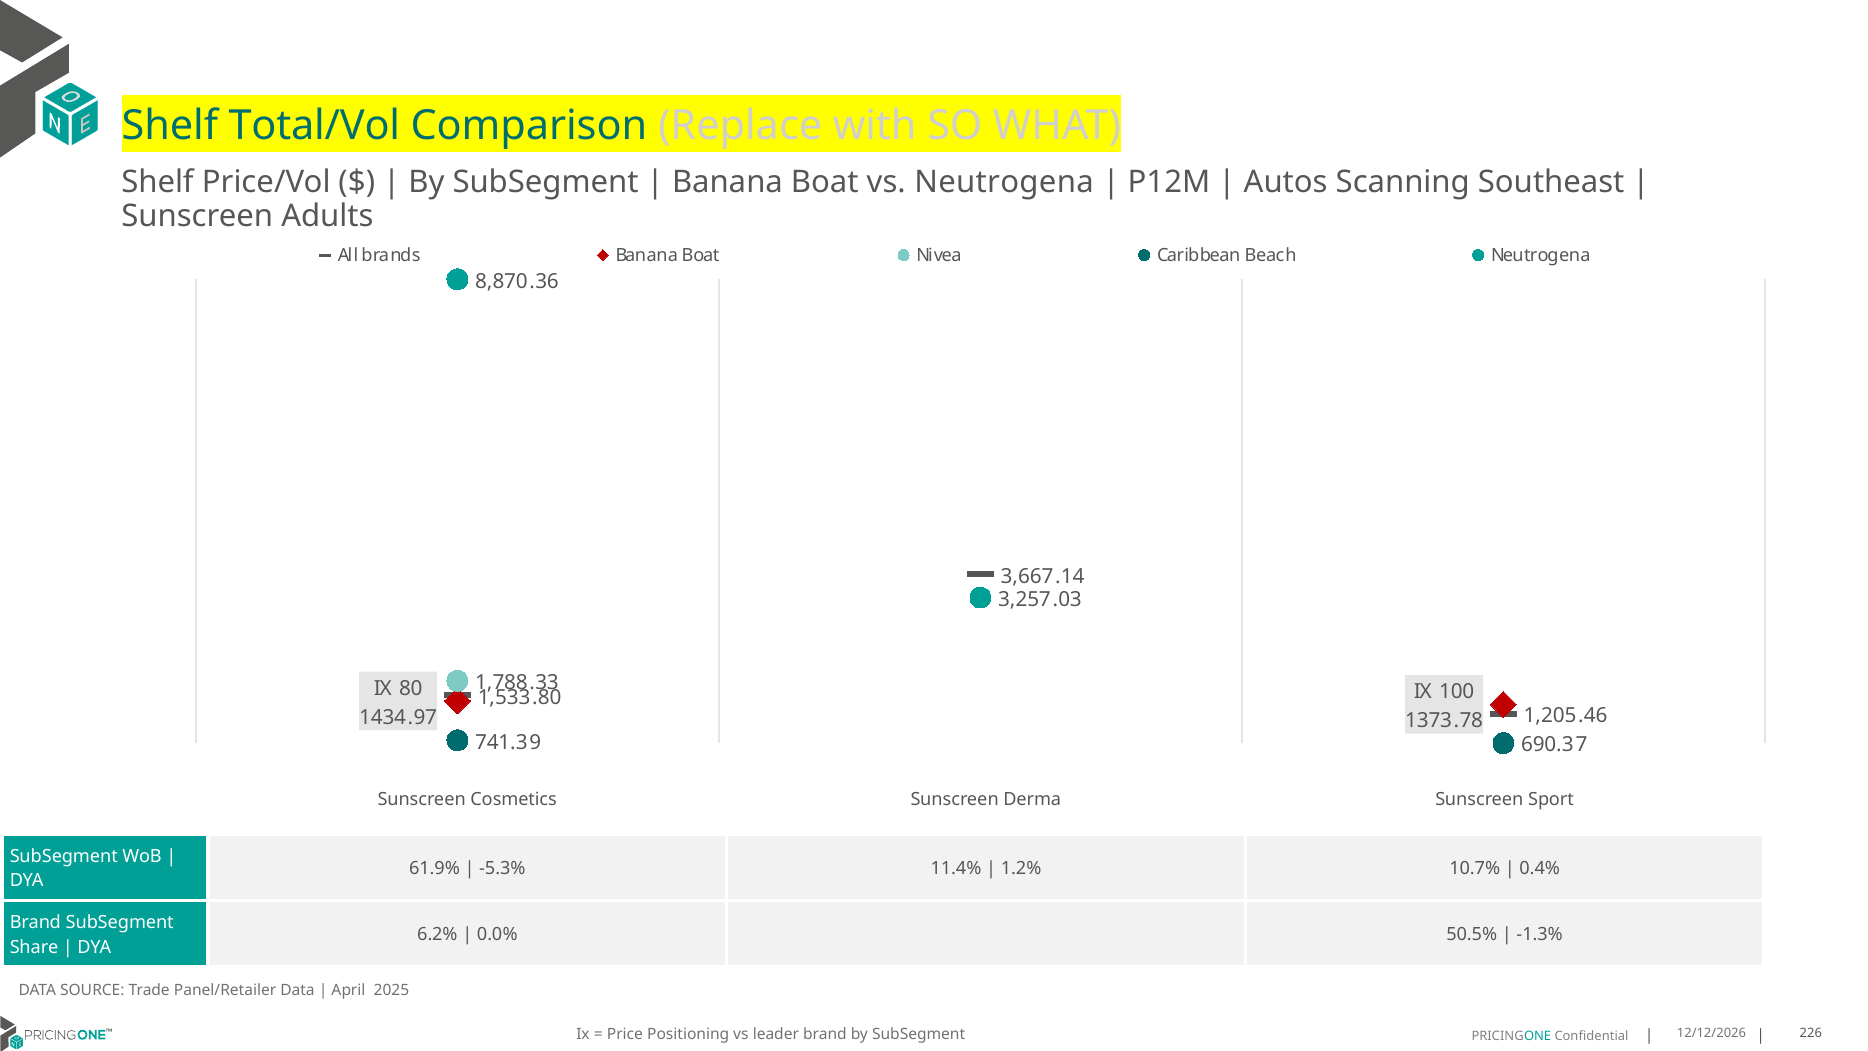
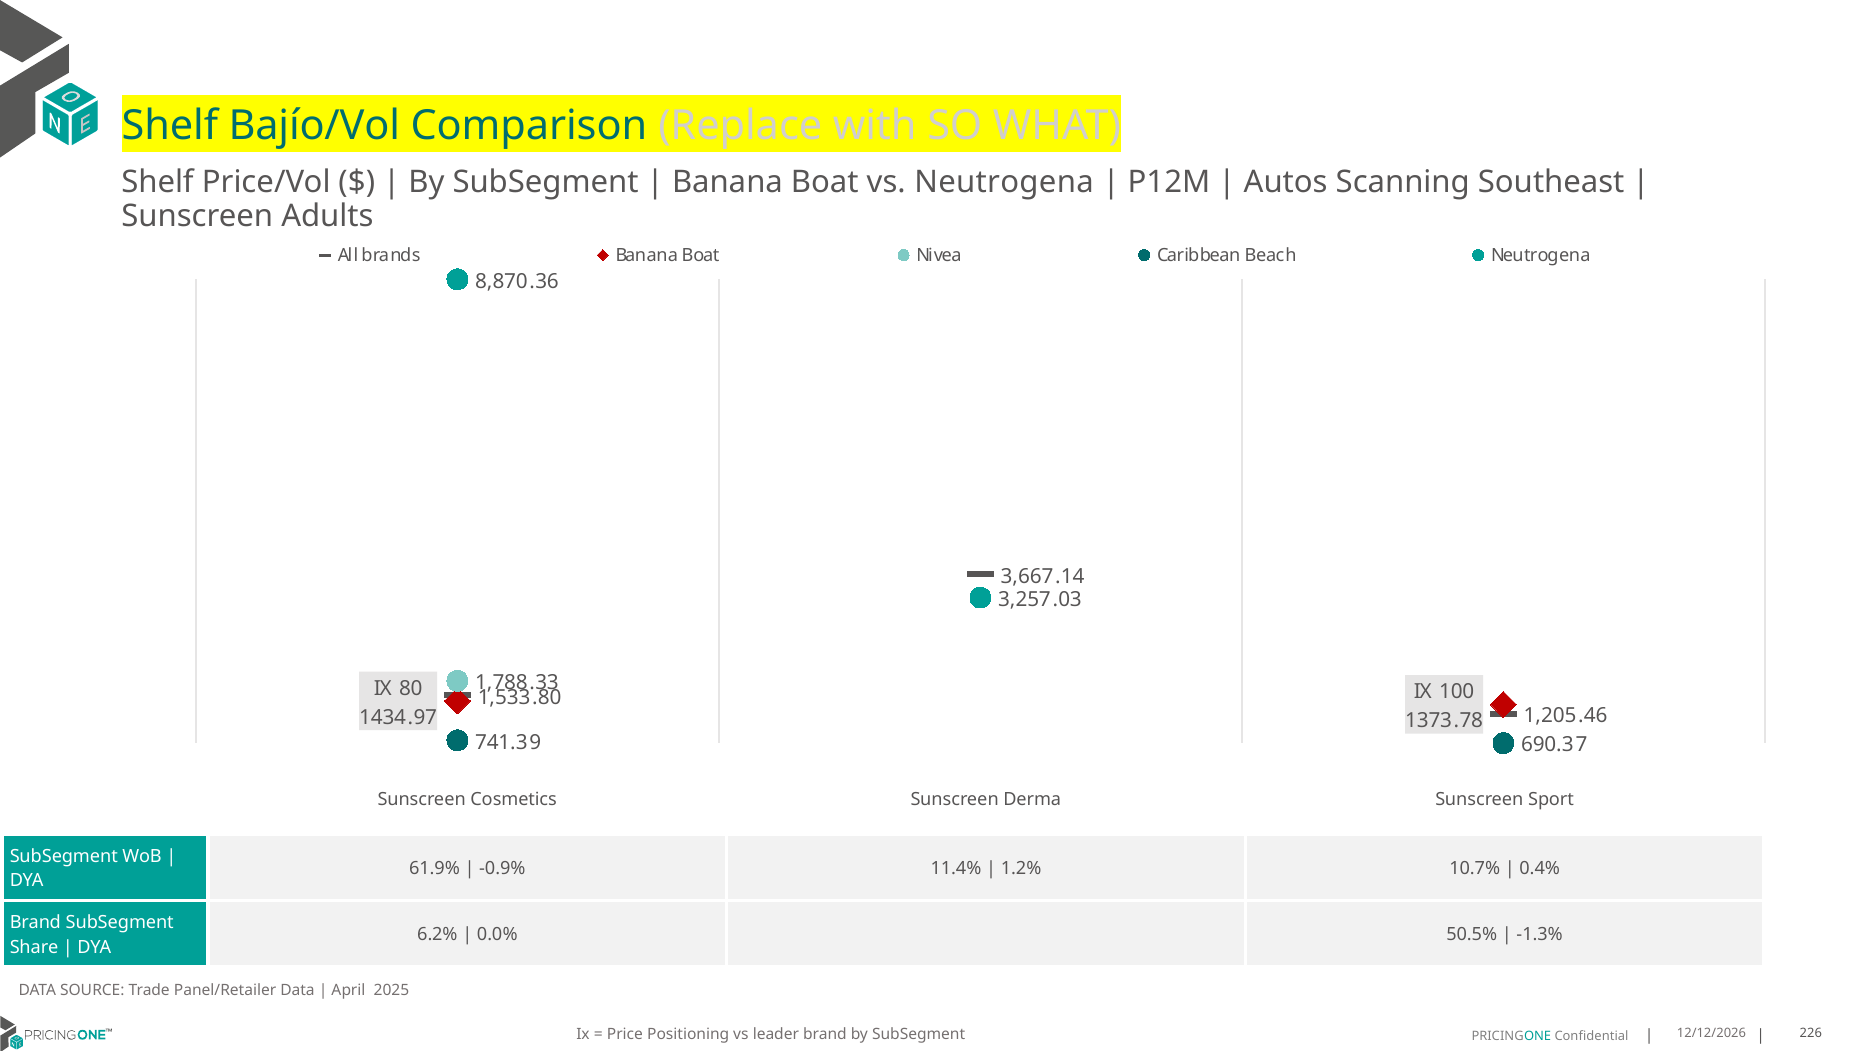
Total/Vol: Total/Vol -> Bajío/Vol
-5.3%: -5.3% -> -0.9%
